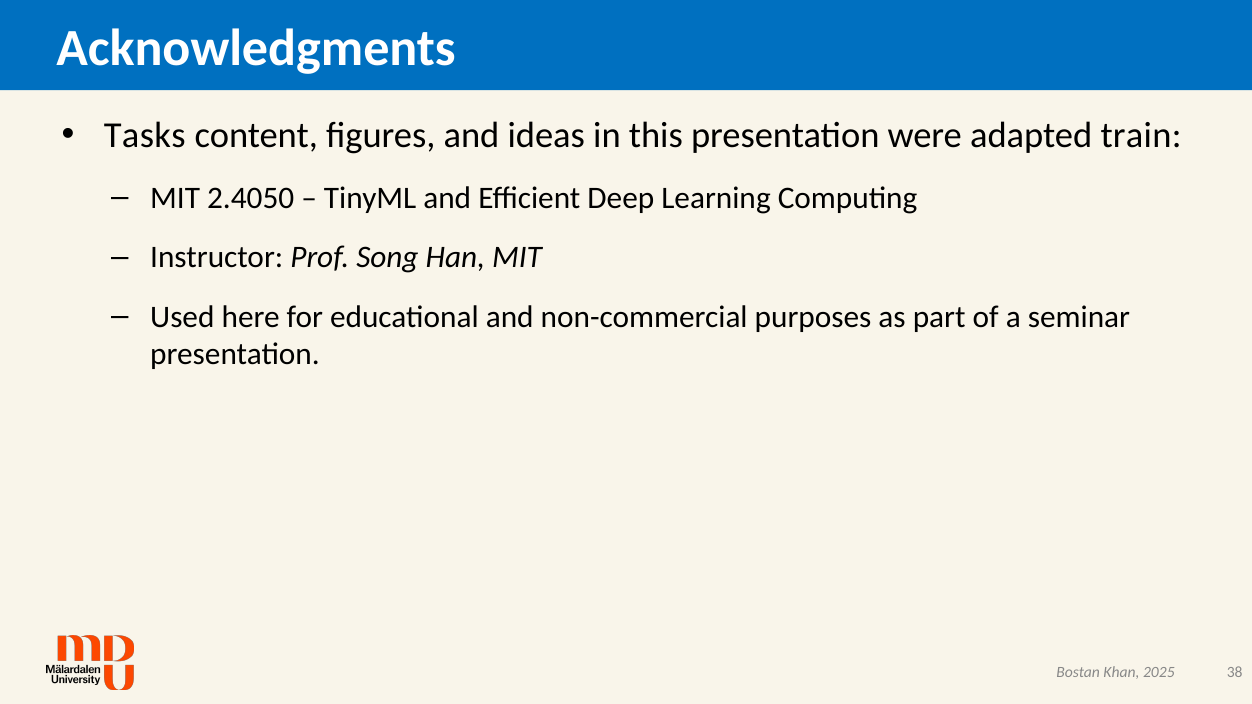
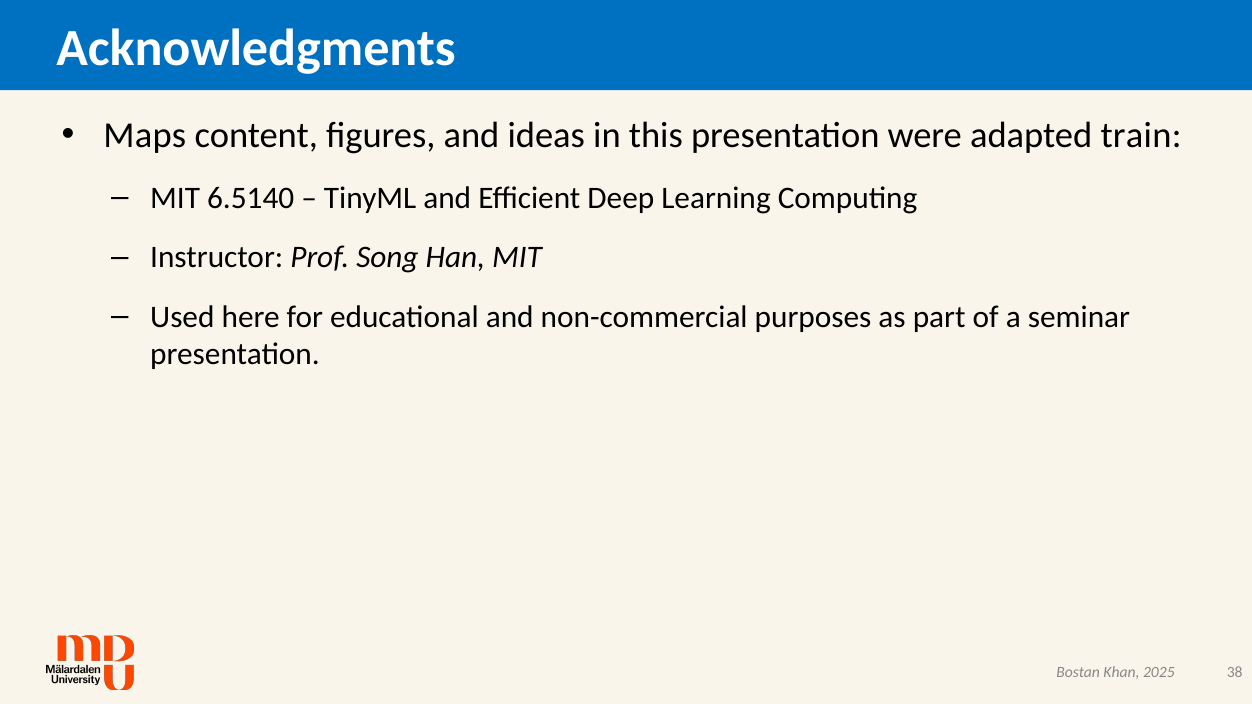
Tasks: Tasks -> Maps
2.4050: 2.4050 -> 6.5140
